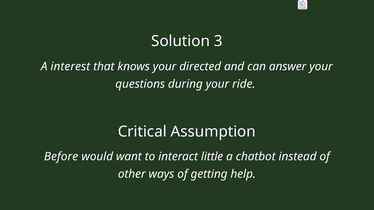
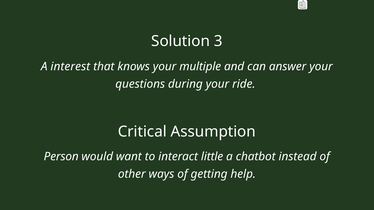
directed: directed -> multiple
Before: Before -> Person
